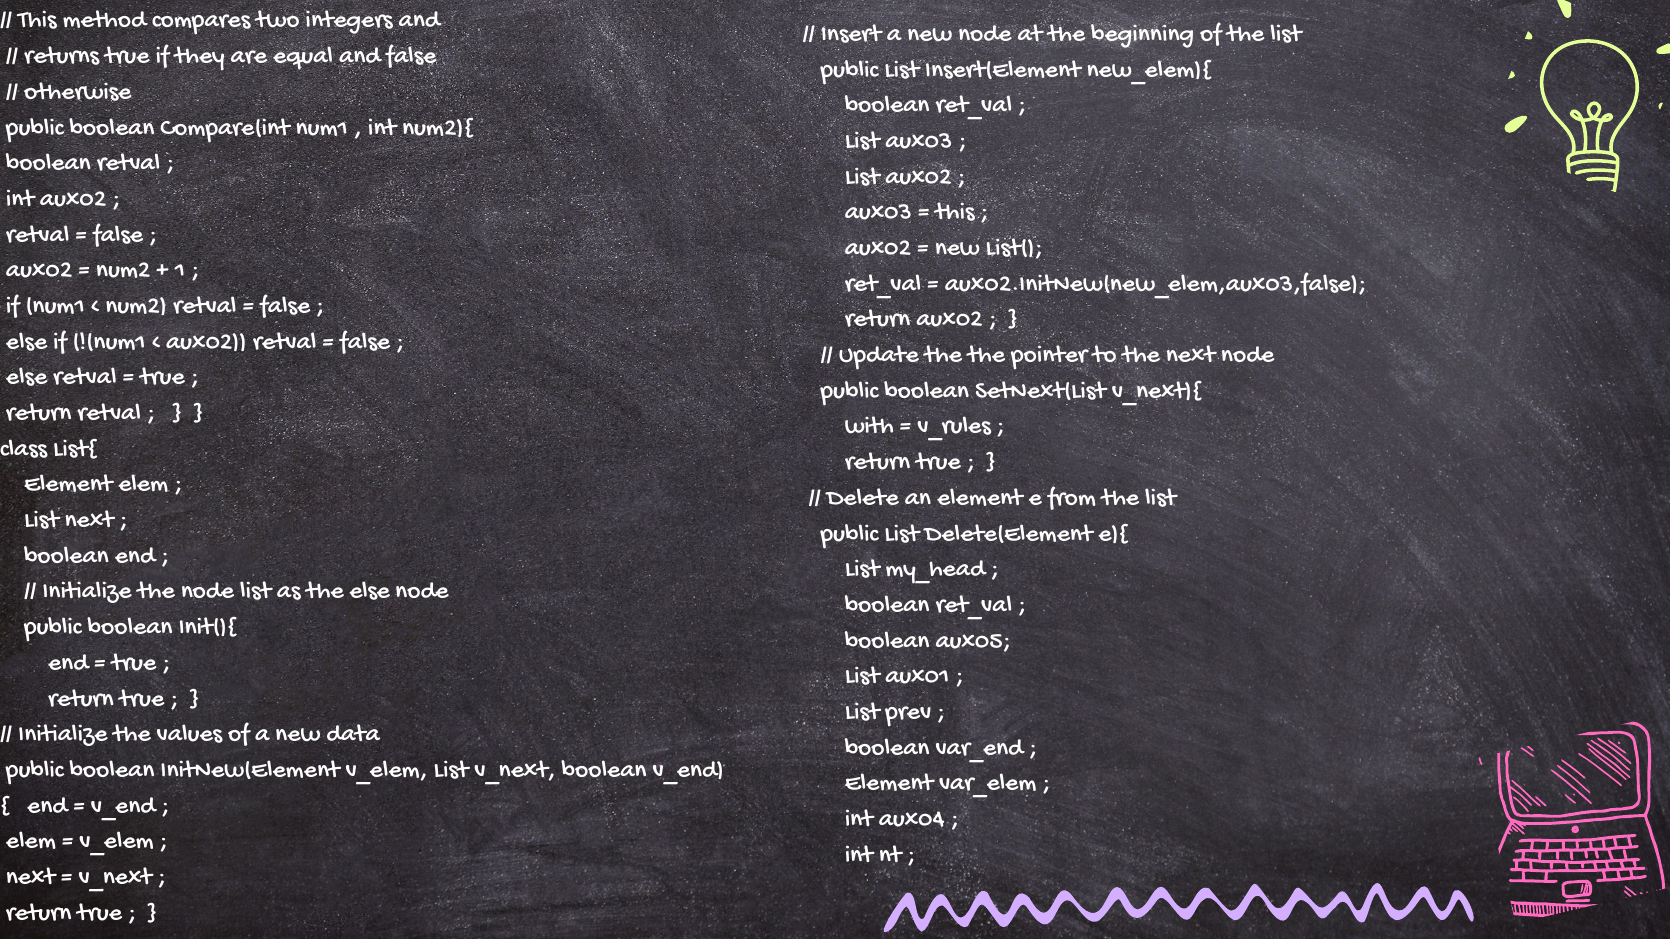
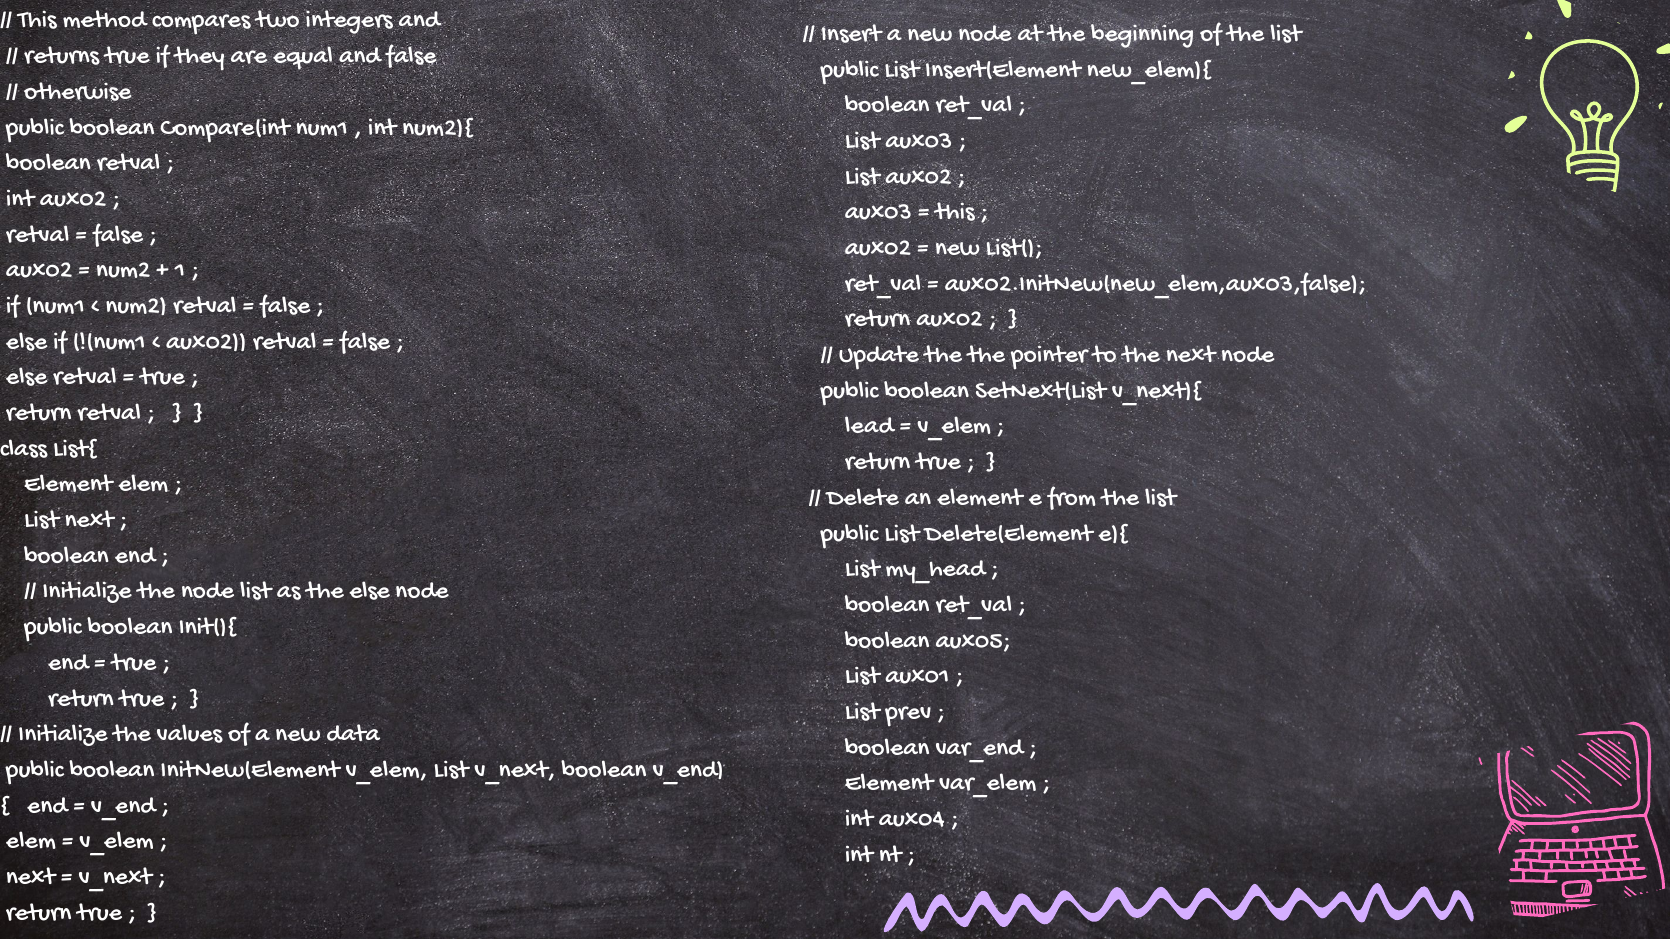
with: with -> lead
v_rules at (954, 425): v_rules -> v_elem
